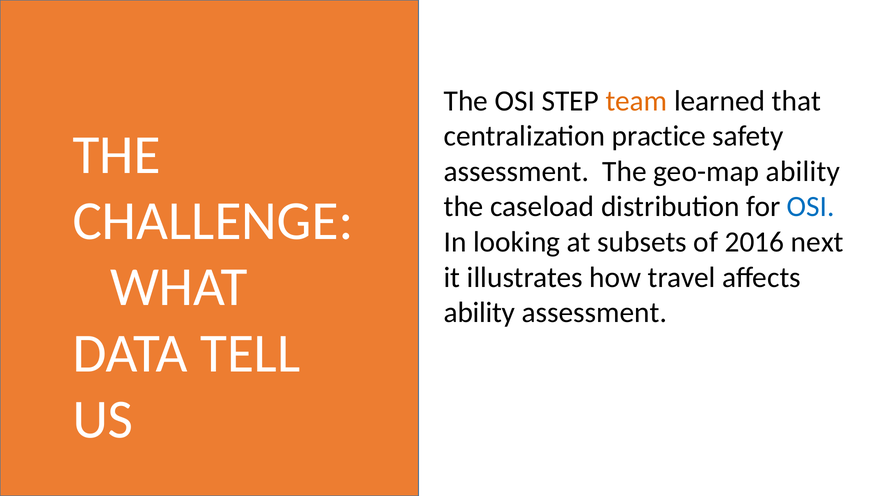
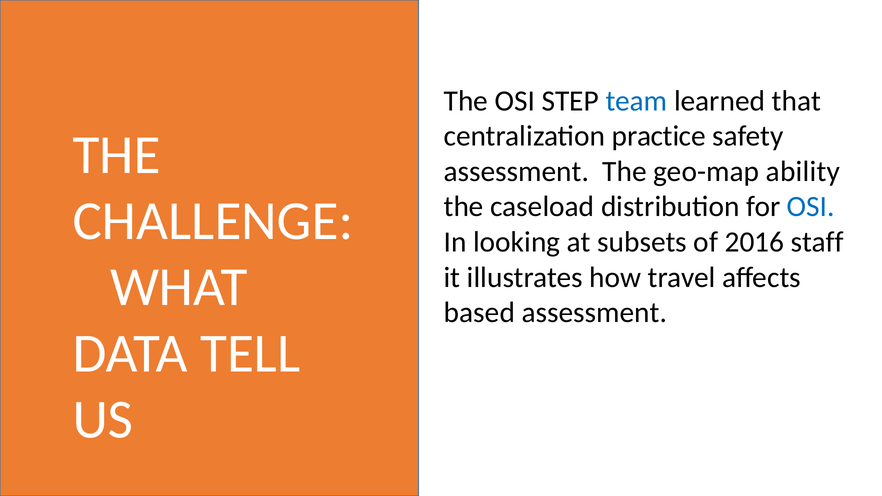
team colour: orange -> blue
next: next -> staff
ability at (479, 313): ability -> based
